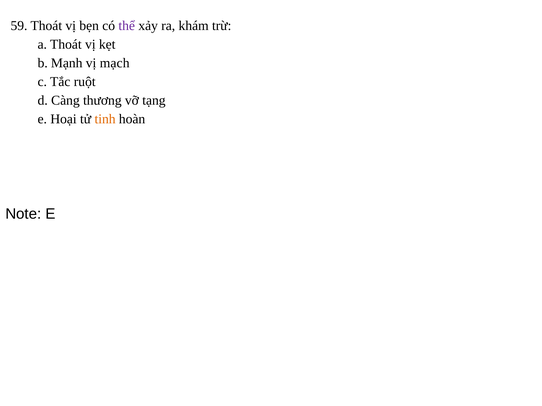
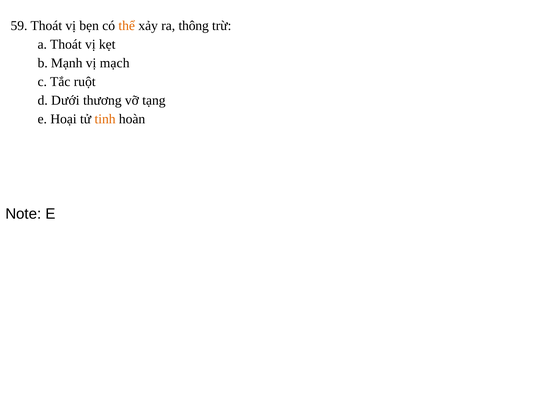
thể colour: purple -> orange
khám: khám -> thông
Càng: Càng -> Dưới
